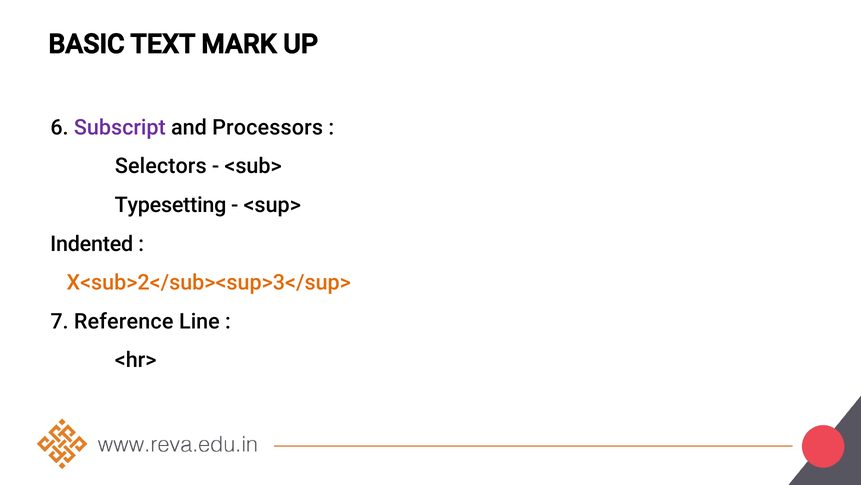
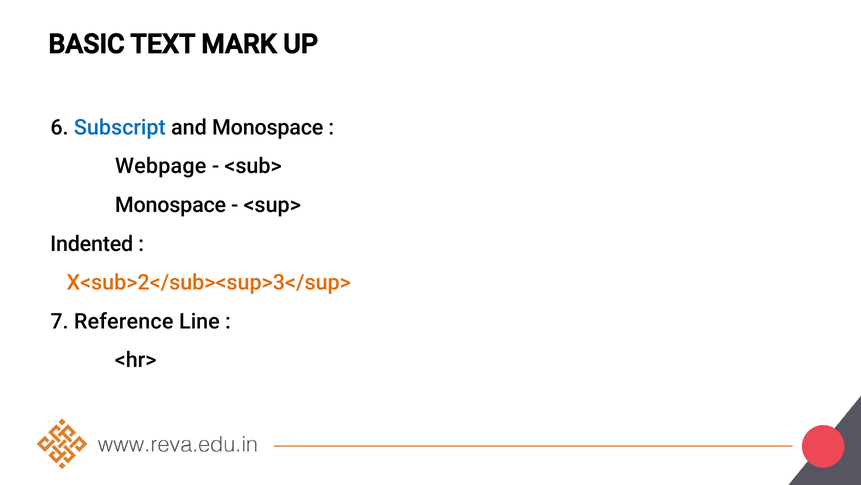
Subscript colour: purple -> blue
and Processors: Processors -> Monospace
Selectors: Selectors -> Webpage
Typesetting at (171, 205): Typesetting -> Monospace
